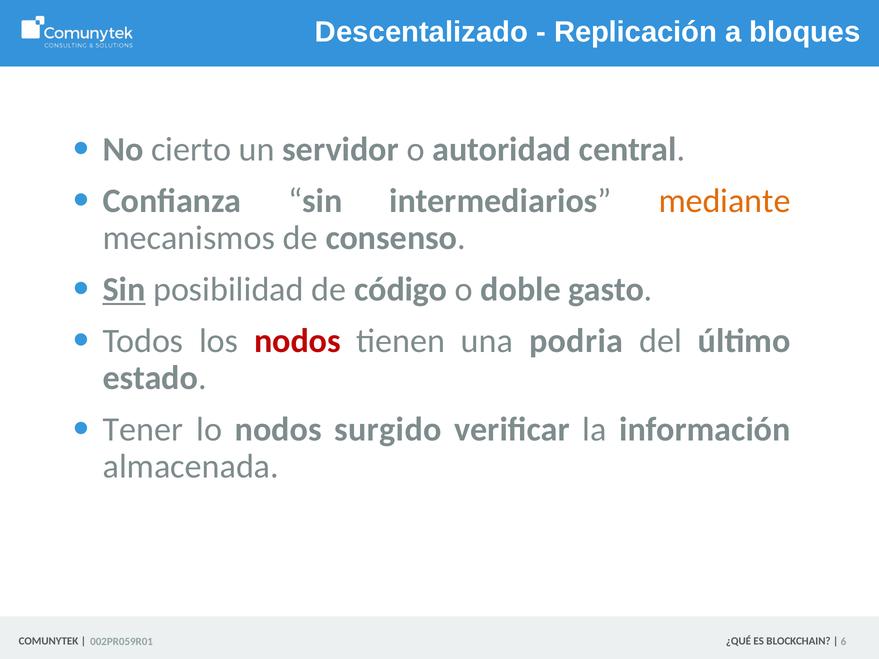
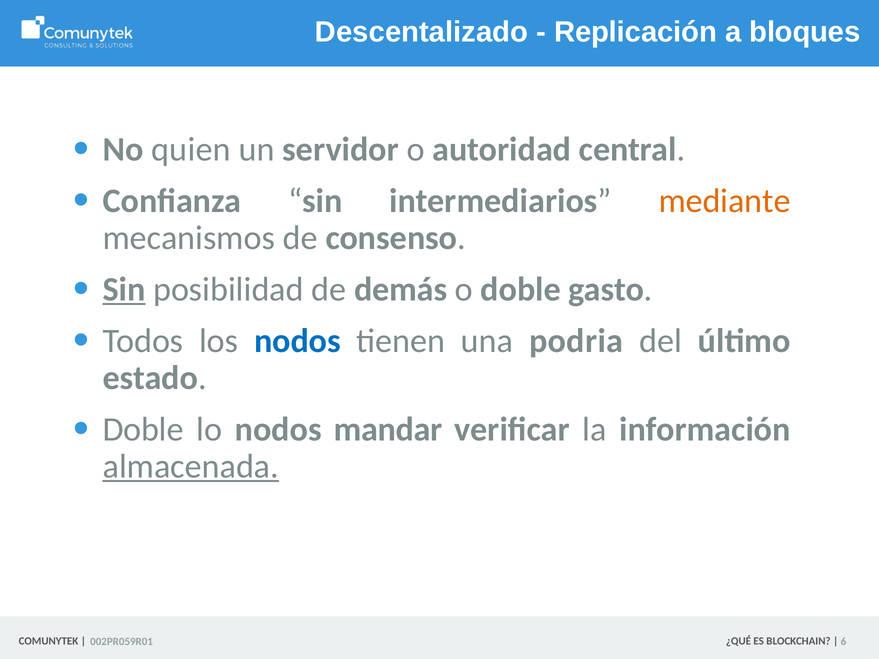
cierto: cierto -> quien
código: código -> demás
nodos at (297, 341) colour: red -> blue
Tener at (143, 430): Tener -> Doble
surgido: surgido -> mandar
almacenada underline: none -> present
